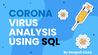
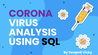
CORONA colour: blue -> purple
